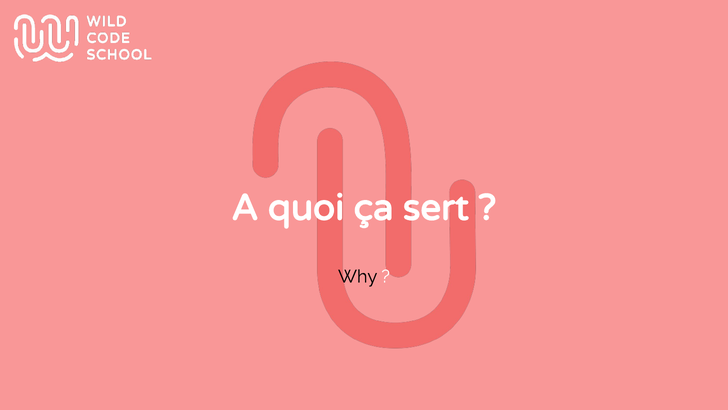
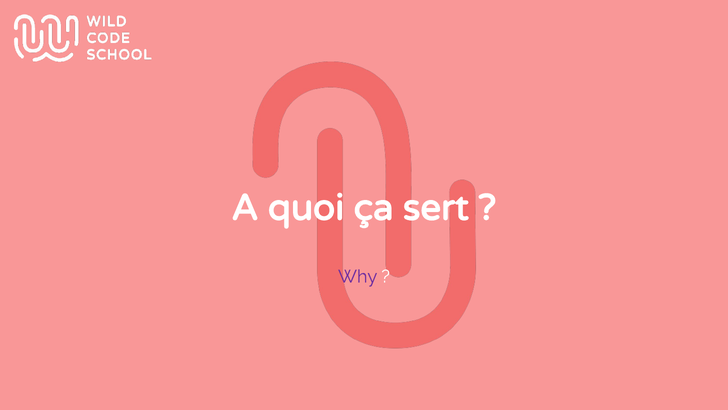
Why colour: black -> purple
